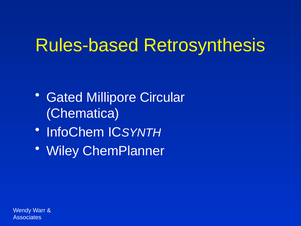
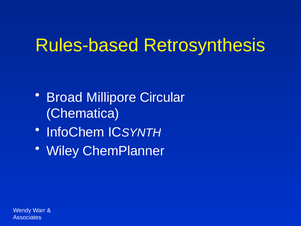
Gated: Gated -> Broad
